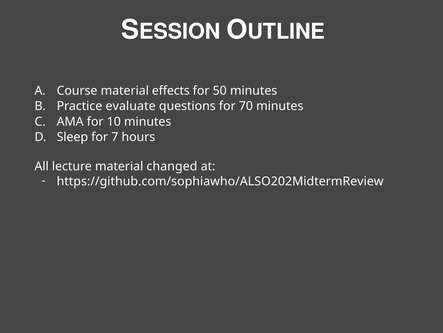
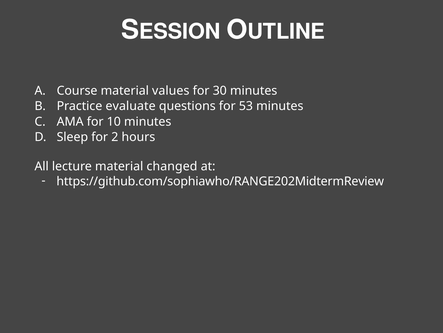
effects: effects -> values
50: 50 -> 30
70: 70 -> 53
7: 7 -> 2
https://github.com/sophiawho/ALSO202MidtermReview: https://github.com/sophiawho/ALSO202MidtermReview -> https://github.com/sophiawho/RANGE202MidtermReview
